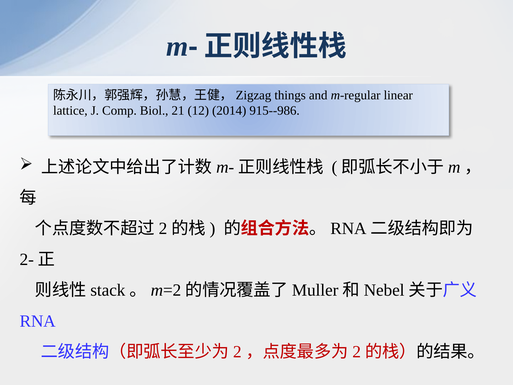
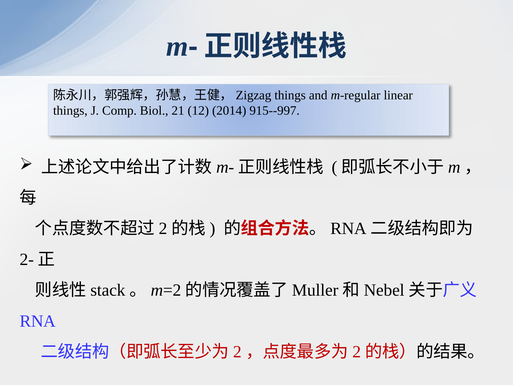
lattice at (70, 111): lattice -> things
915--986: 915--986 -> 915--997
